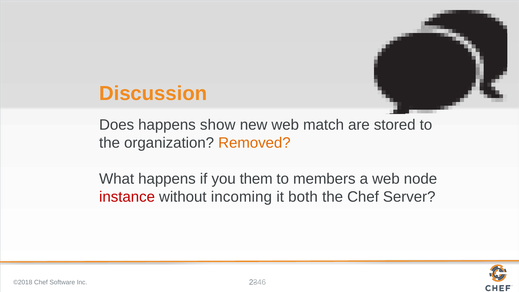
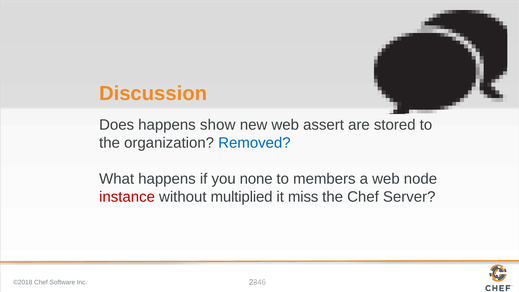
match: match -> assert
Removed colour: orange -> blue
them: them -> none
incoming: incoming -> multiplied
both: both -> miss
